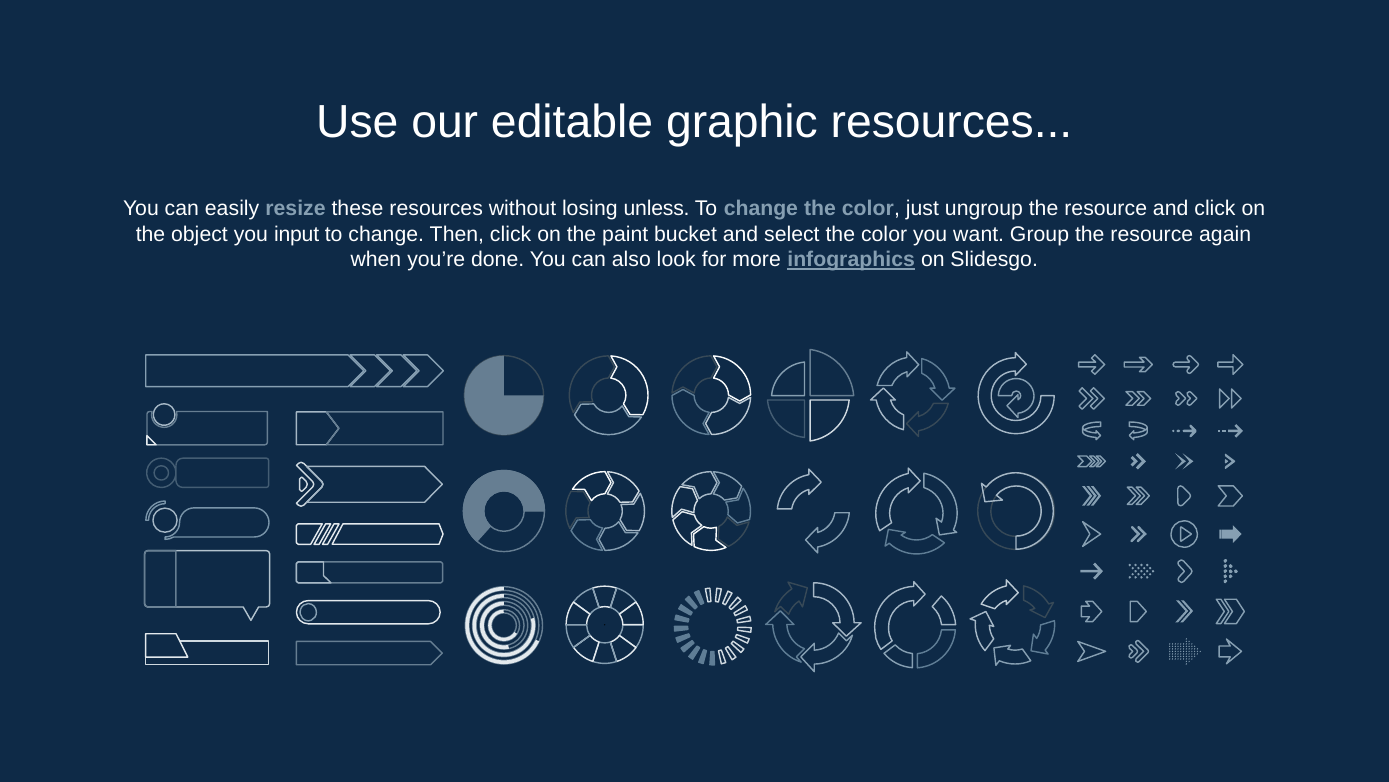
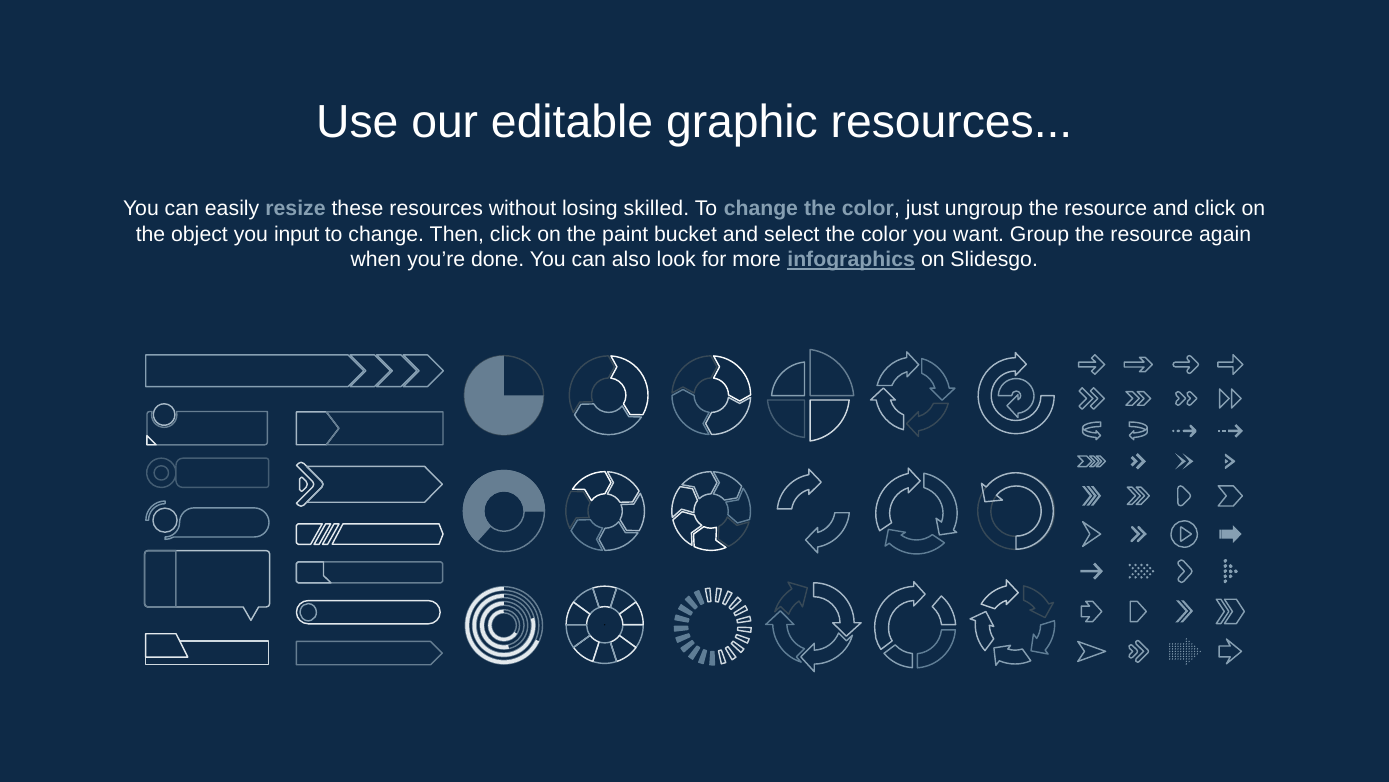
unless: unless -> skilled
